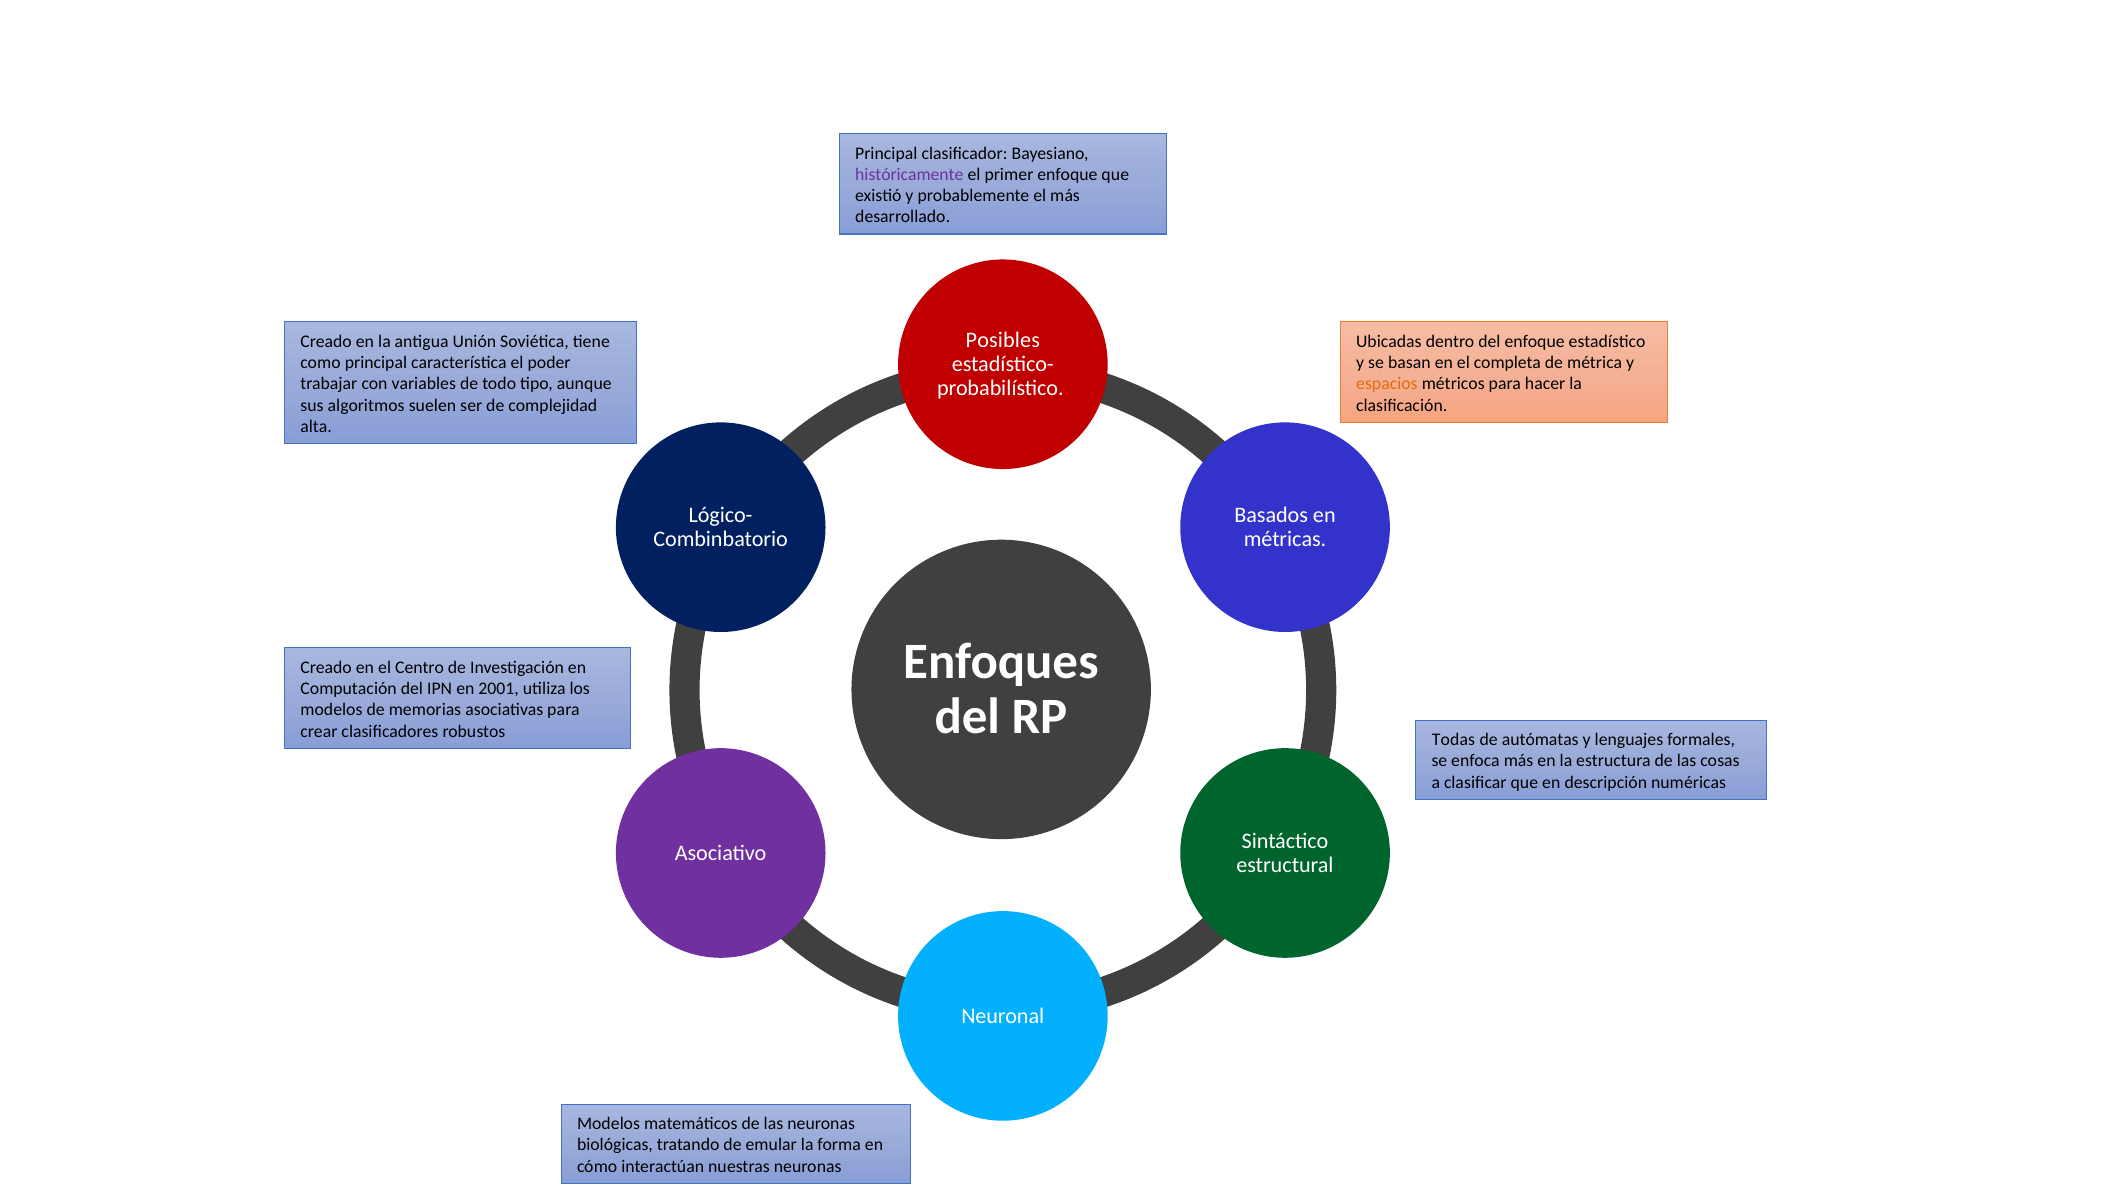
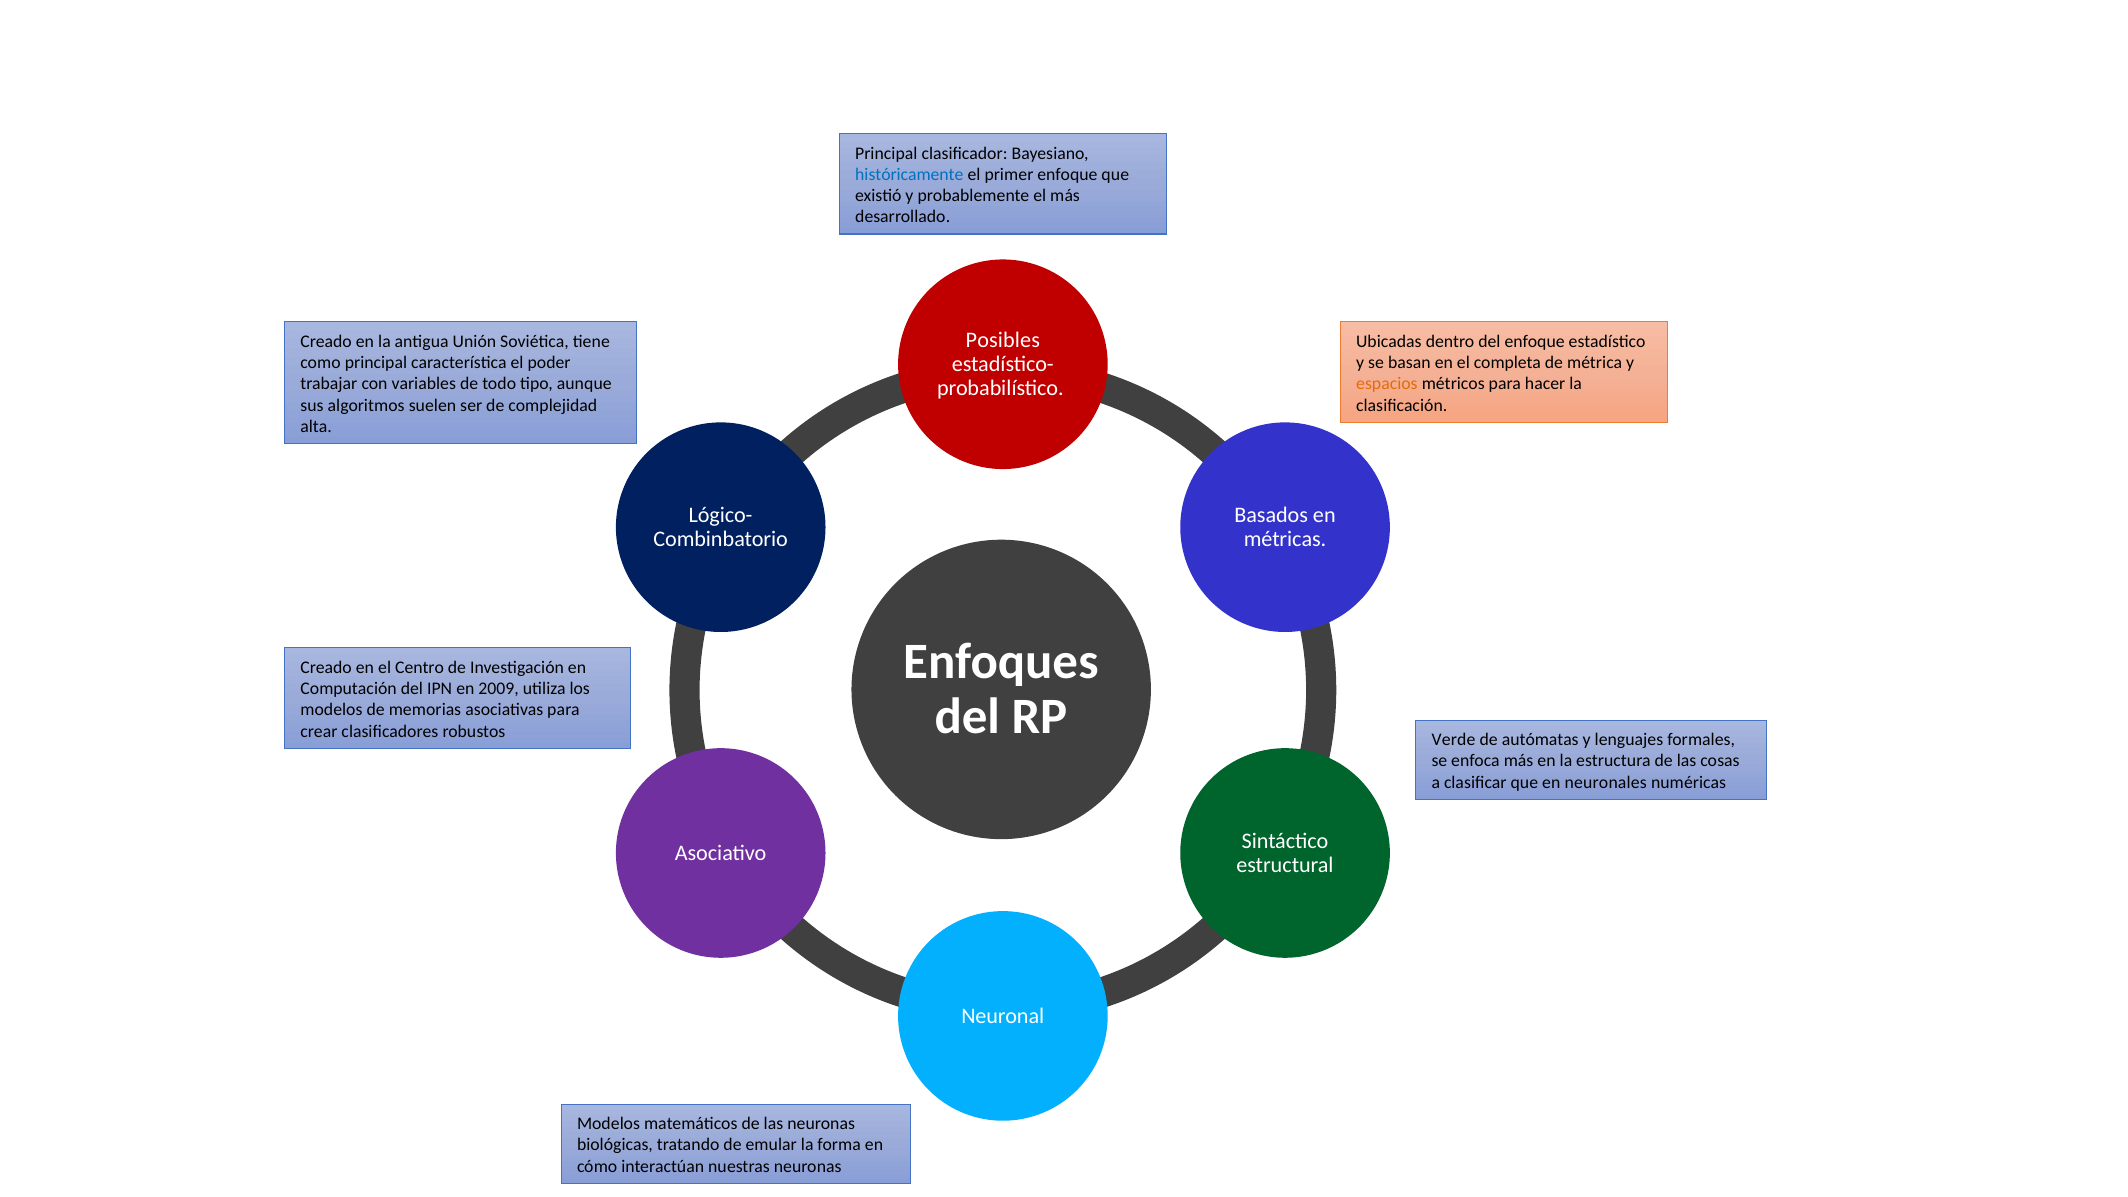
históricamente colour: purple -> blue
2001: 2001 -> 2009
Todas: Todas -> Verde
descripción: descripción -> neuronales
